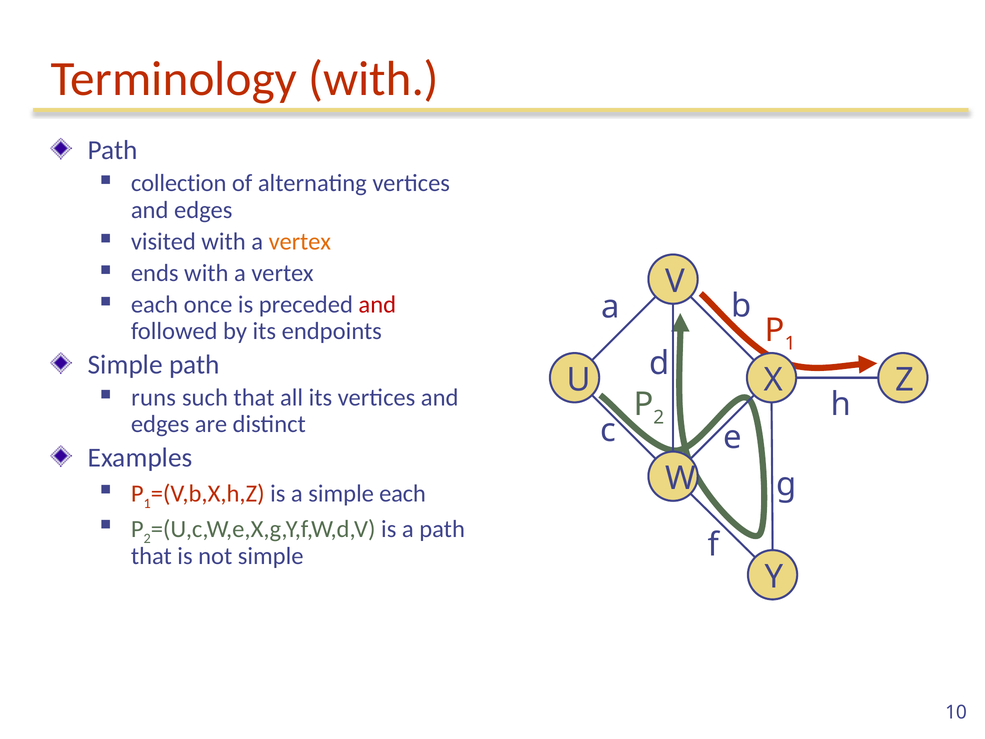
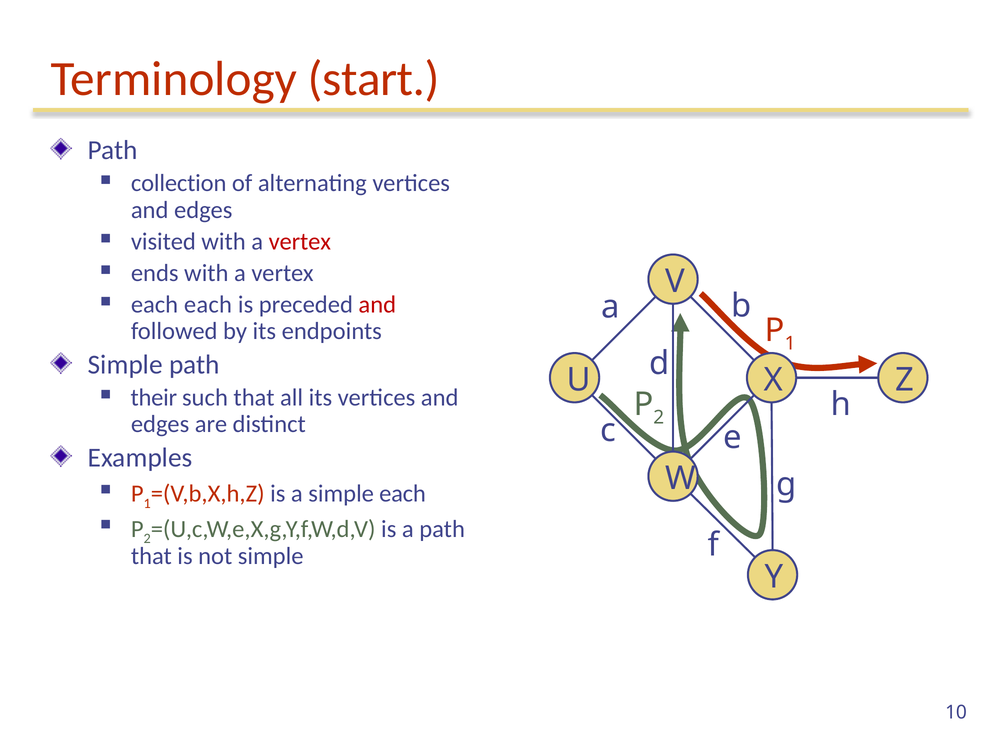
Terminology with: with -> start
vertex at (300, 241) colour: orange -> red
each once: once -> each
runs: runs -> their
